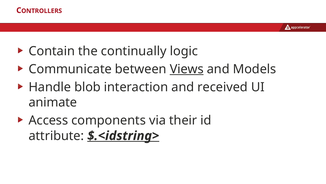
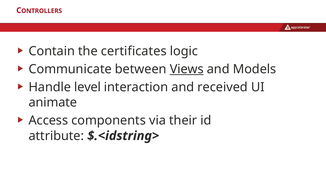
continually: continually -> certificates
blob: blob -> level
$.<idstring> underline: present -> none
